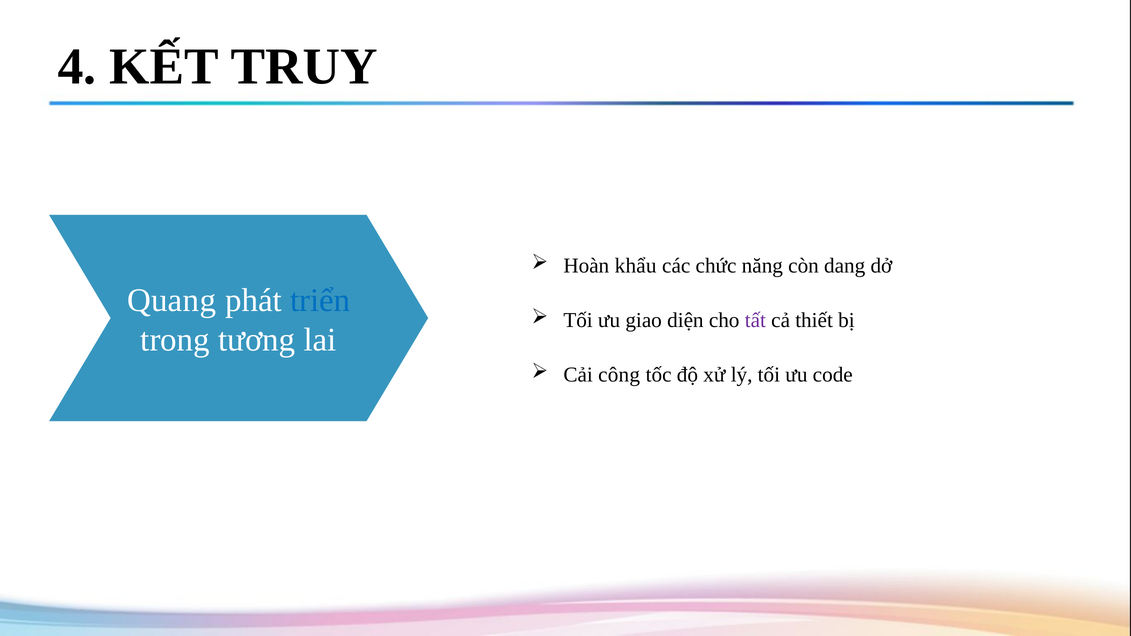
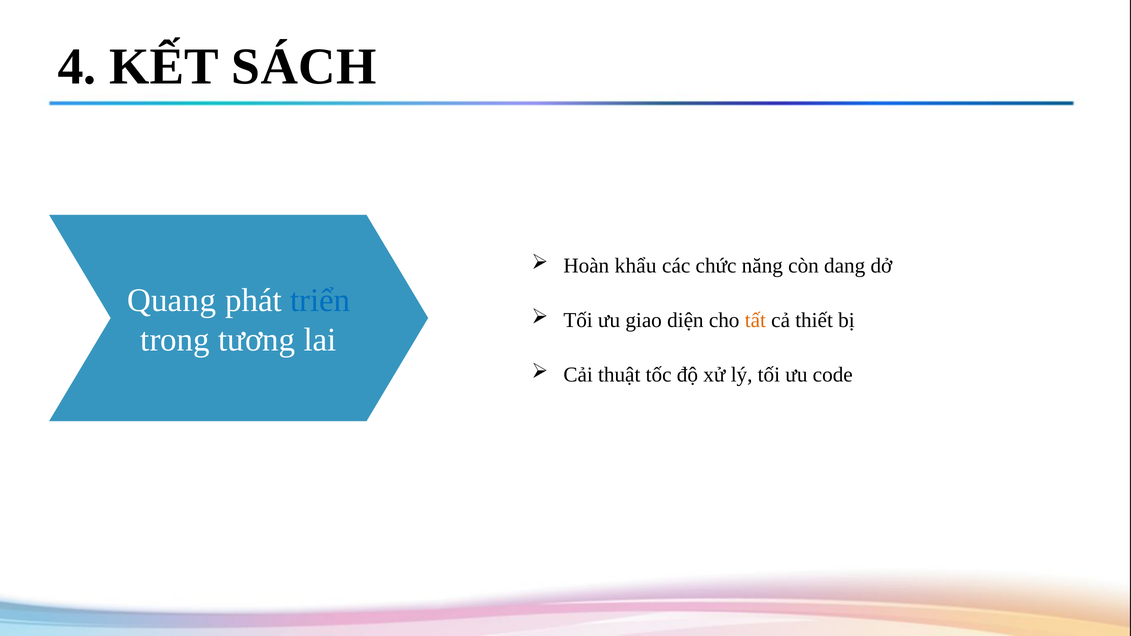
TRUY: TRUY -> SÁCH
tất colour: purple -> orange
công: công -> thuật
